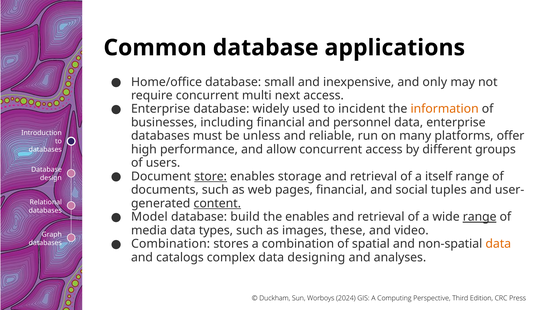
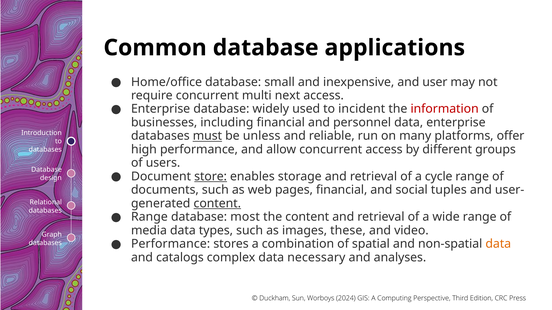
only: only -> user
information colour: orange -> red
must underline: none -> present
itself: itself -> cycle
Model at (149, 217): Model -> Range
build: build -> most
the enables: enables -> content
range at (480, 217) underline: present -> none
Combination at (171, 244): Combination -> Performance
designing: designing -> necessary
